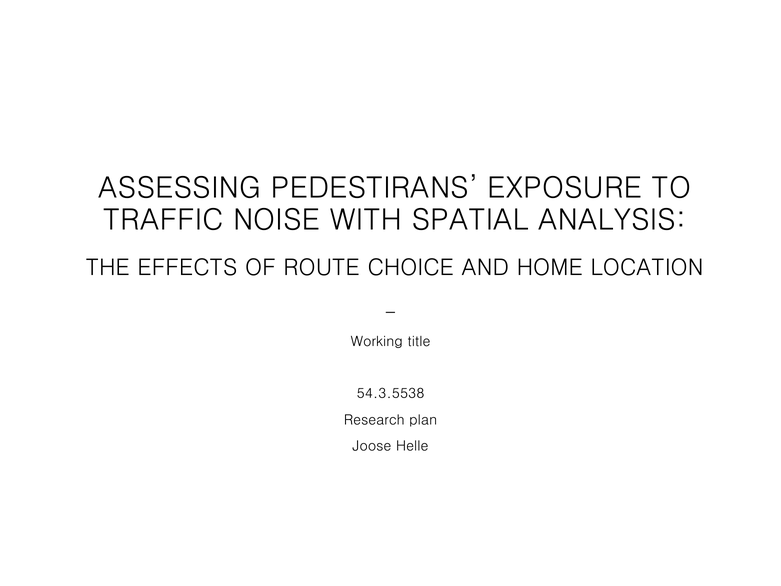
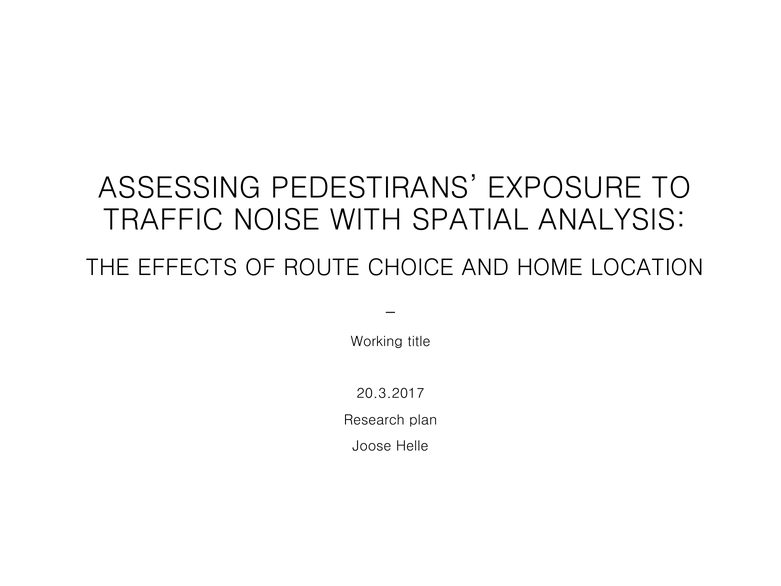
54.3.5538: 54.3.5538 -> 20.3.2017
